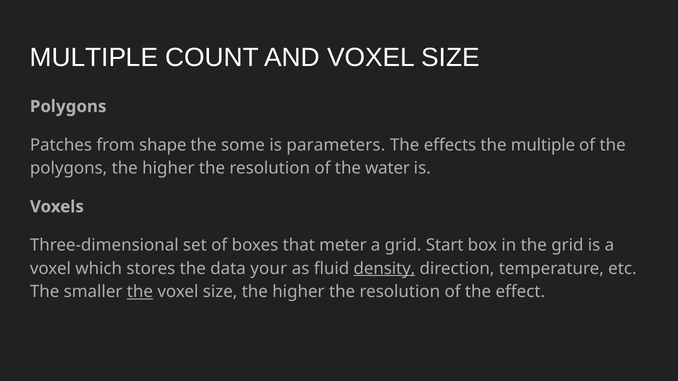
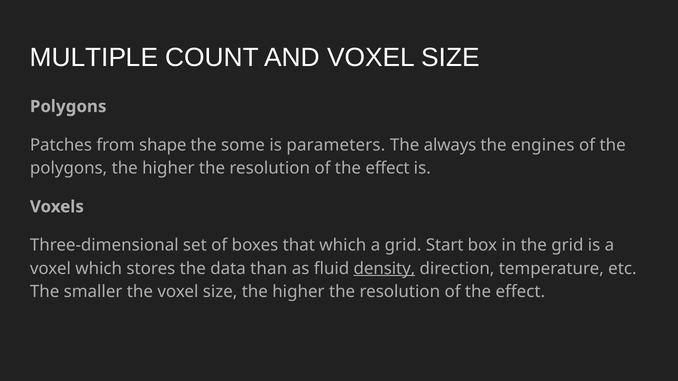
effects: effects -> always
the multiple: multiple -> engines
water at (387, 168): water -> effect
that meter: meter -> which
your: your -> than
the at (140, 292) underline: present -> none
